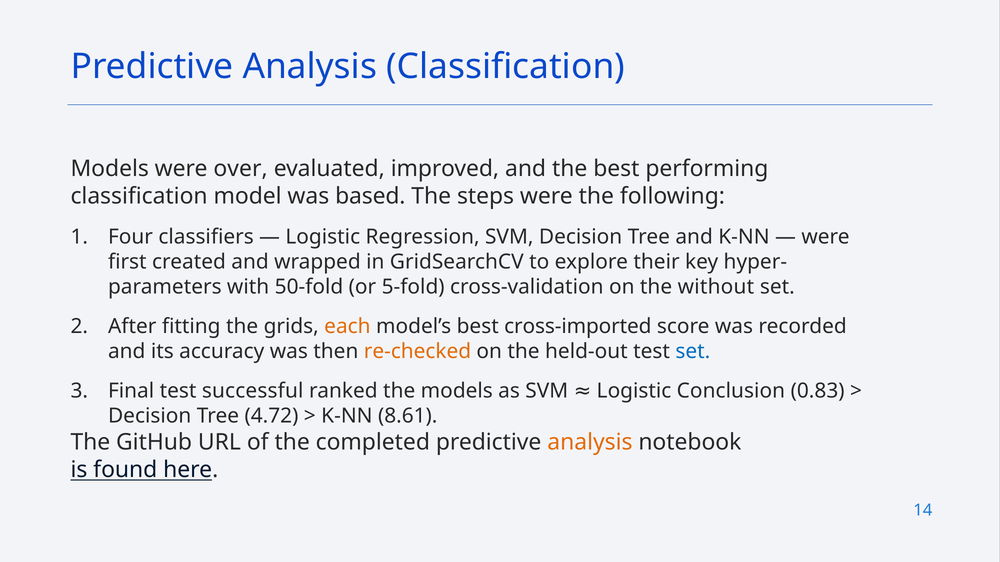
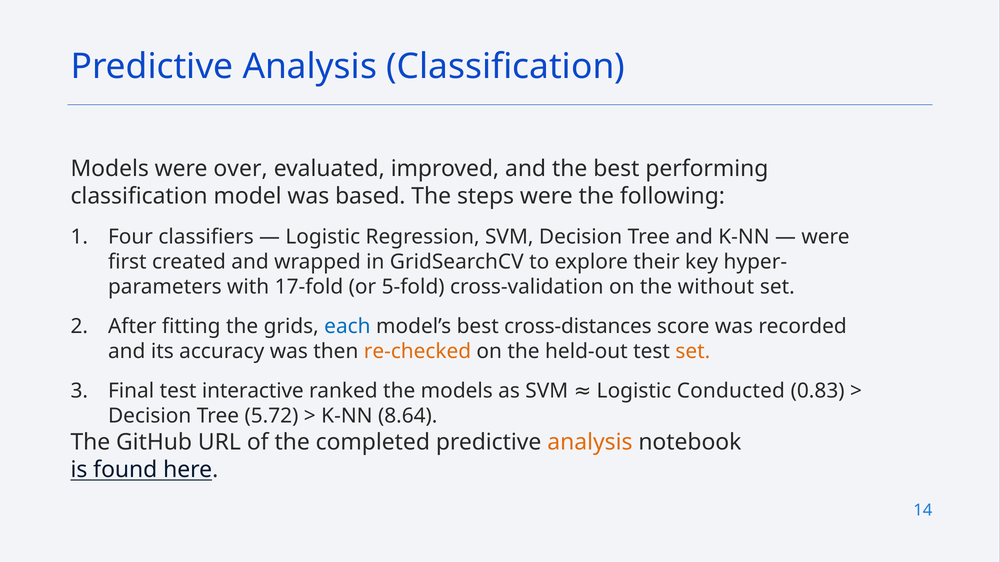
50-fold: 50-fold -> 17-fold
each colour: orange -> blue
cross-imported: cross-imported -> cross-distances
set at (693, 352) colour: blue -> orange
successful: successful -> interactive
Conclusion: Conclusion -> Conducted
4.72: 4.72 -> 5.72
8.61: 8.61 -> 8.64
